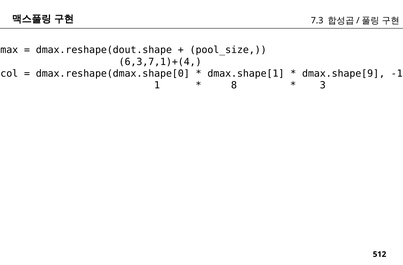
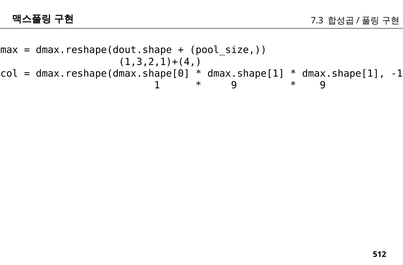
6,3,7,1)+(4: 6,3,7,1)+(4 -> 1,3,2,1)+(4
dmax.shape[9 at (344, 73): dmax.shape[9 -> dmax.shape[1
8 at (234, 85): 8 -> 9
3 at (323, 85): 3 -> 9
